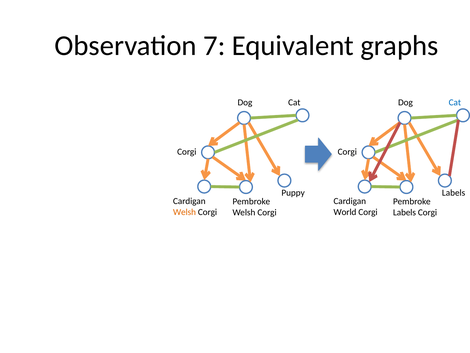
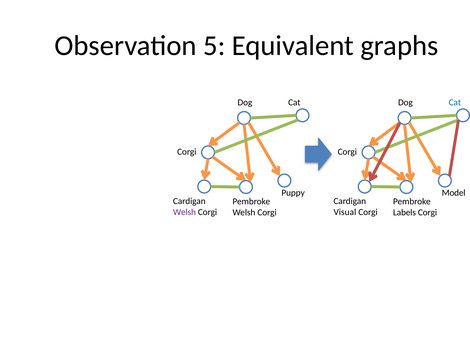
7: 7 -> 5
Labels at (454, 192): Labels -> Model
Welsh at (184, 212) colour: orange -> purple
World: World -> Visual
